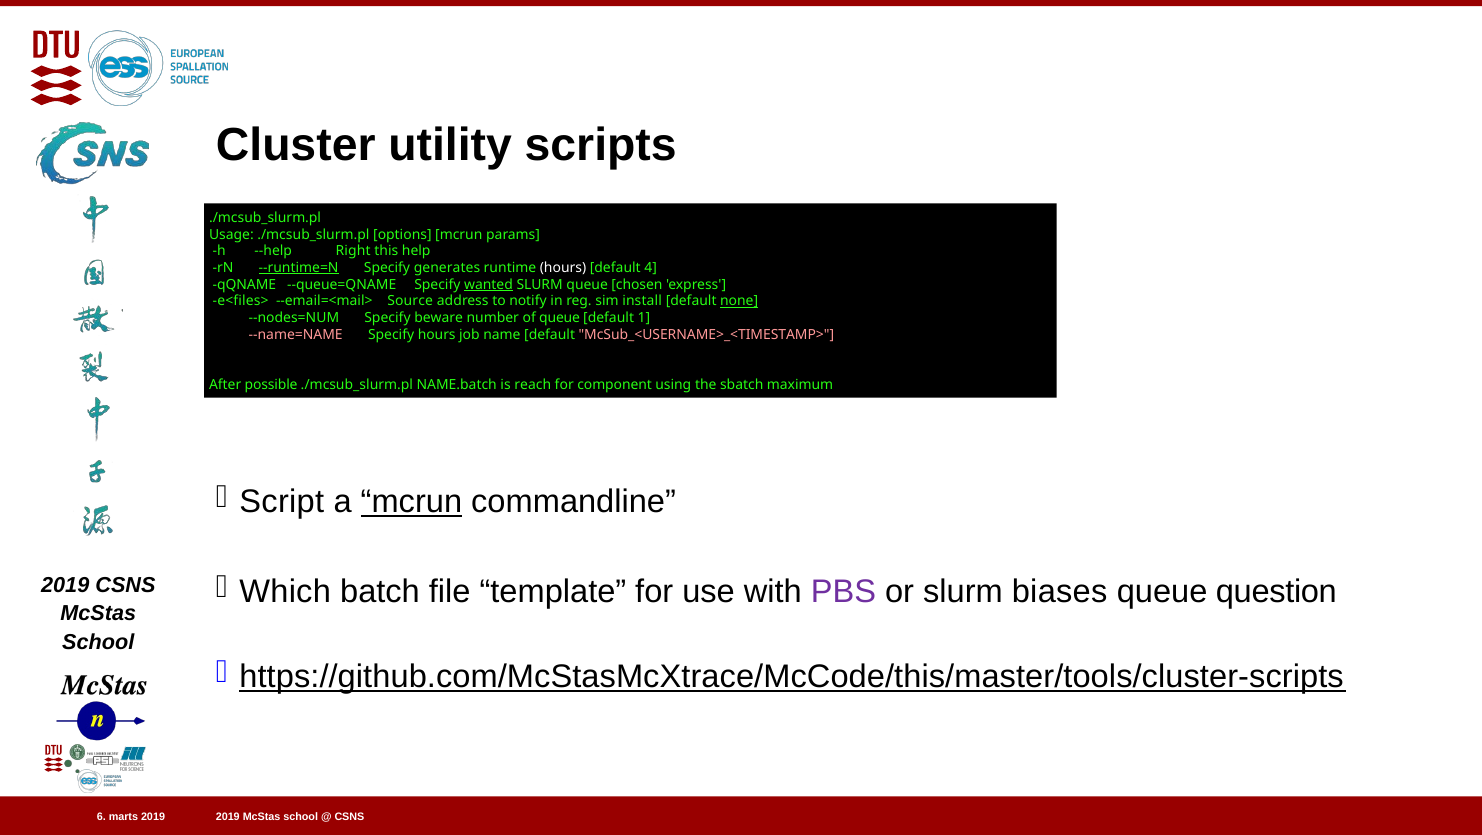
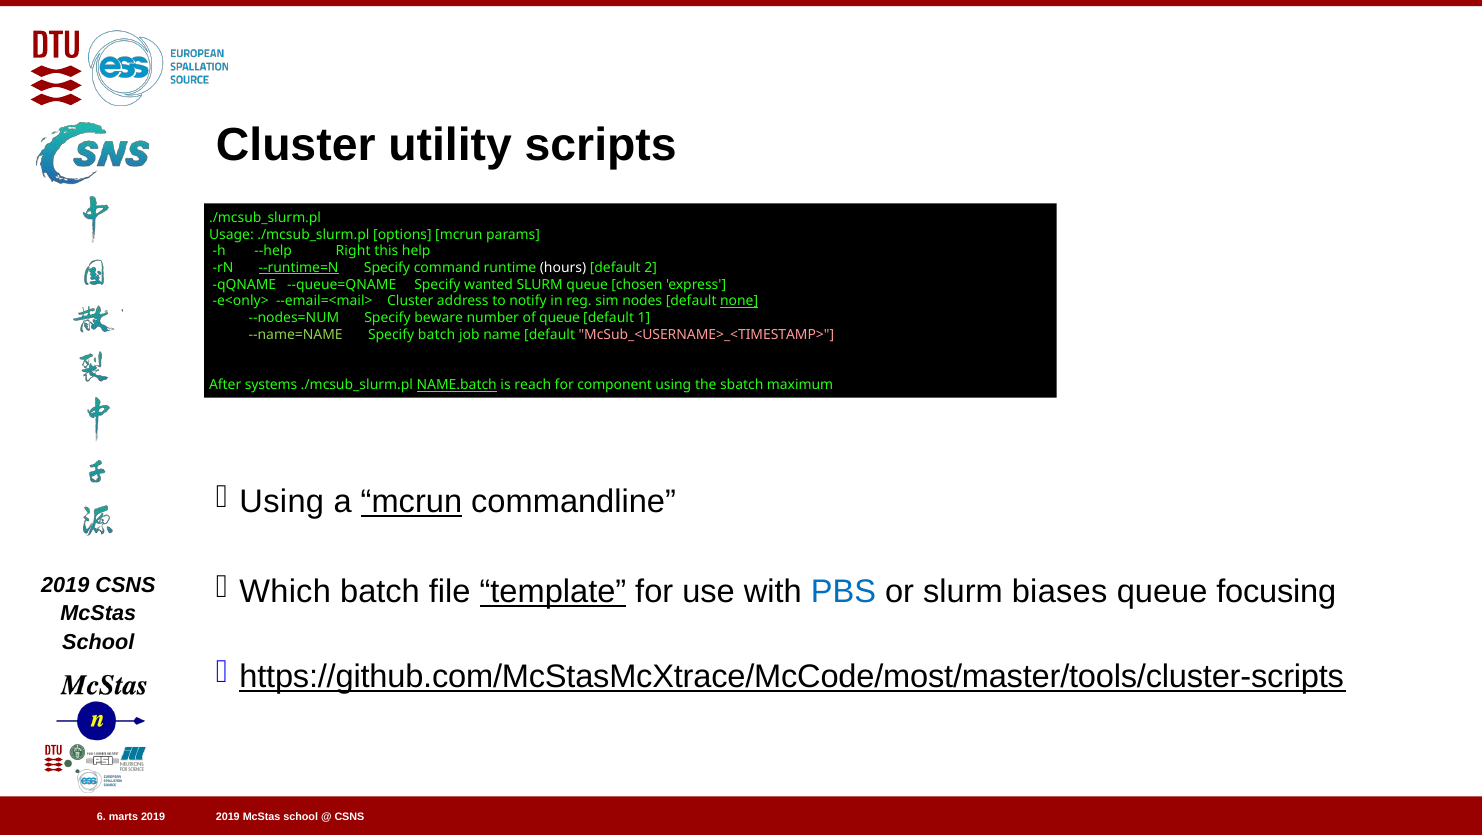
generates: generates -> command
4: 4 -> 2
wanted underline: present -> none
e<files>: e<files> -> e<only>
--email=<mail> Source: Source -> Cluster
install: install -> nodes
--name=NAME colour: pink -> light green
Specify hours: hours -> batch
possible: possible -> systems
NAME.batch underline: none -> present
Script at (282, 501): Script -> Using
template underline: none -> present
PBS colour: purple -> blue
question: question -> focusing
https://github.com/McStasMcXtrace/McCode/this/master/tools/cluster-scripts: https://github.com/McStasMcXtrace/McCode/this/master/tools/cluster-scripts -> https://github.com/McStasMcXtrace/McCode/most/master/tools/cluster-scripts
